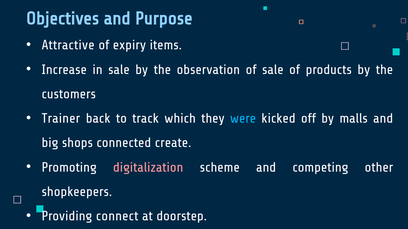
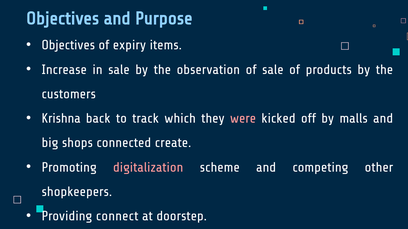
Attractive at (68, 45): Attractive -> Objectives
Trainer: Trainer -> Krishna
were colour: light blue -> pink
